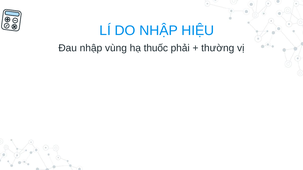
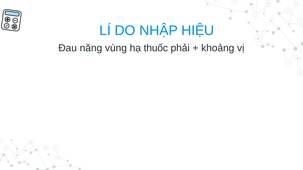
Đau nhập: nhập -> năng
thường: thường -> khoảng
